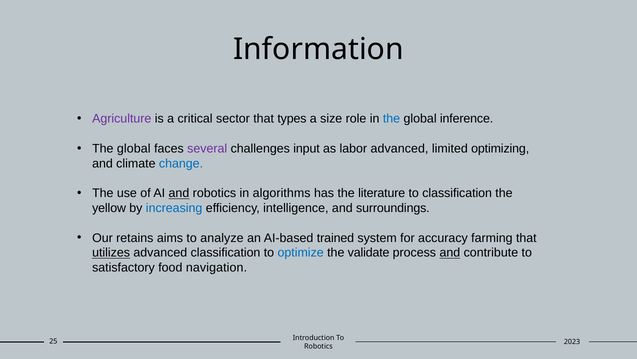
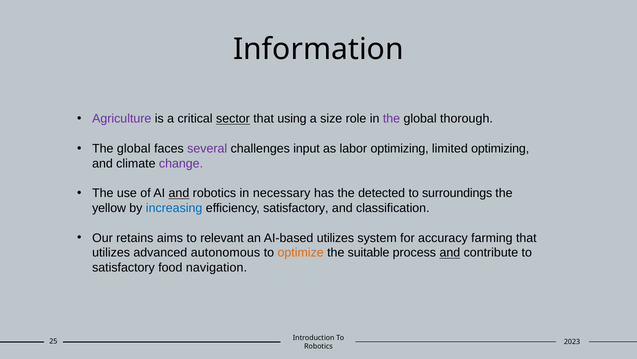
sector underline: none -> present
types: types -> using
the at (391, 119) colour: blue -> purple
inference: inference -> thorough
labor advanced: advanced -> optimizing
change colour: blue -> purple
algorithms: algorithms -> necessary
literature: literature -> detected
to classification: classification -> surroundings
efficiency intelligence: intelligence -> satisfactory
surroundings: surroundings -> classification
analyze: analyze -> relevant
AI-based trained: trained -> utilizes
utilizes at (111, 252) underline: present -> none
advanced classification: classification -> autonomous
optimize colour: blue -> orange
validate: validate -> suitable
